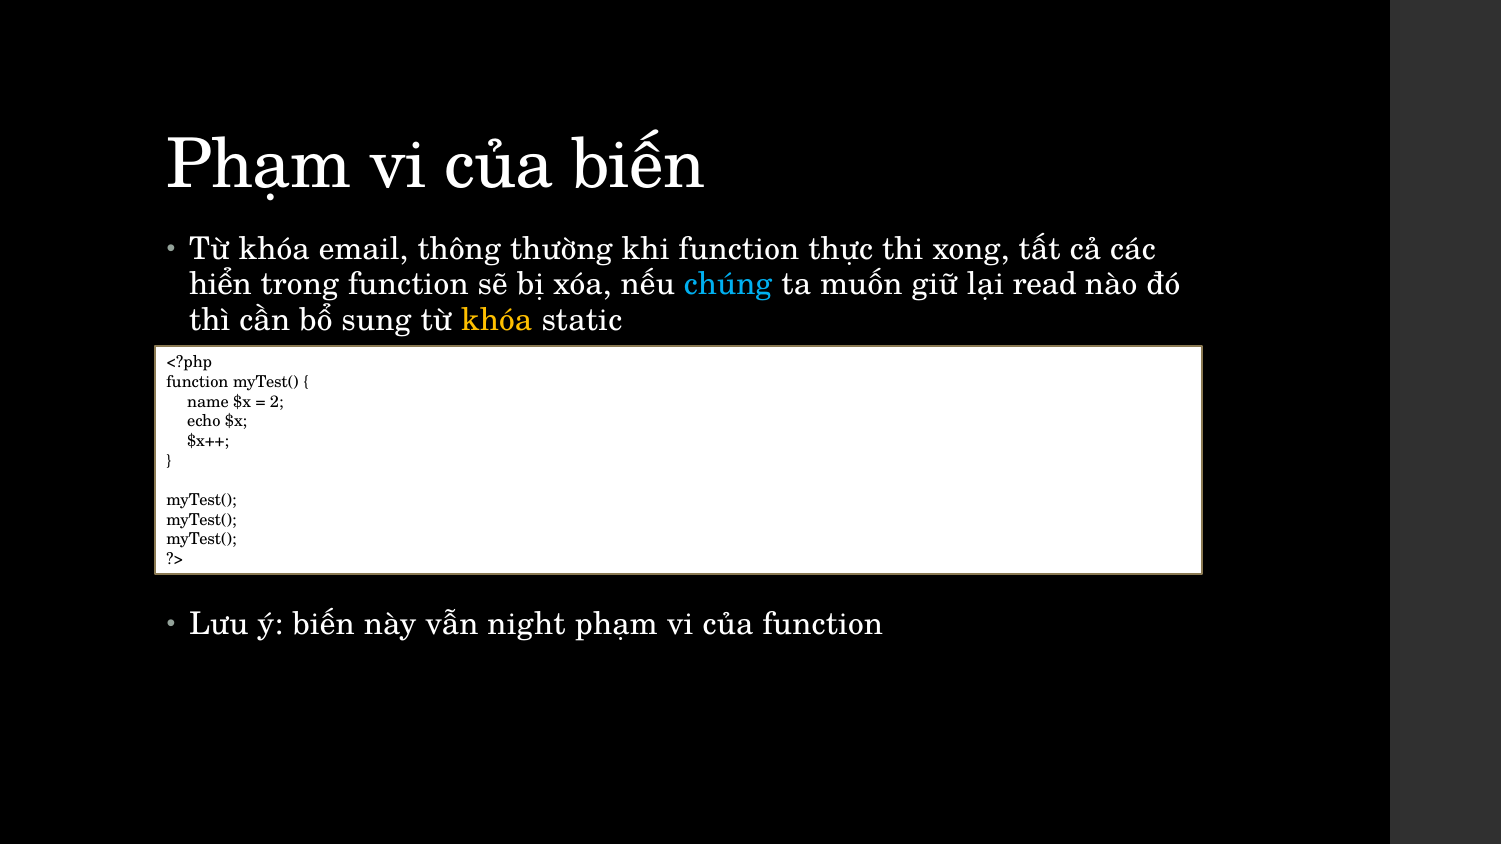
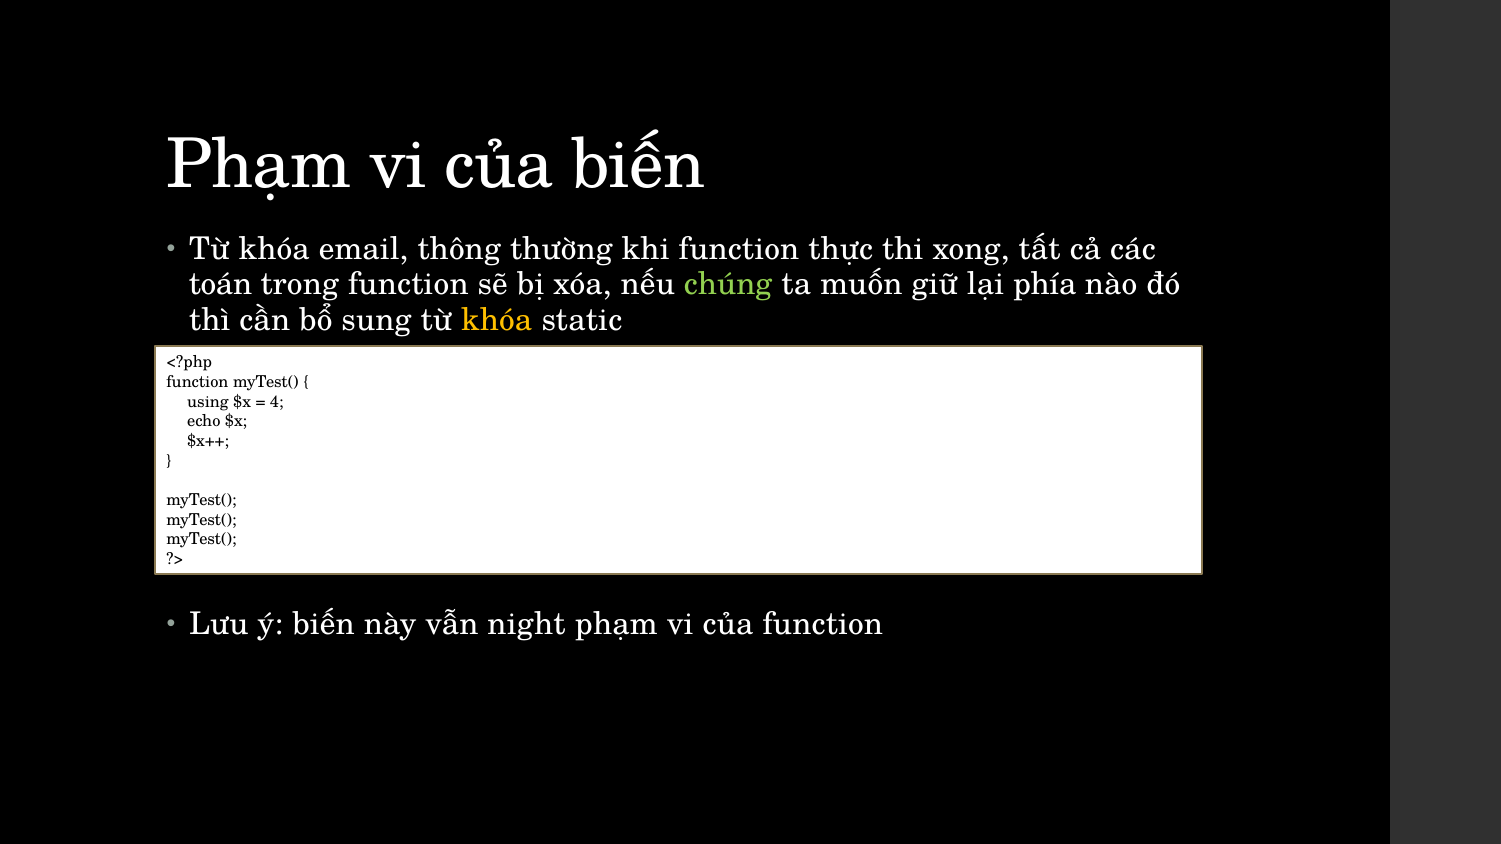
hiển: hiển -> toán
chúng colour: light blue -> light green
read: read -> phía
name: name -> using
2: 2 -> 4
